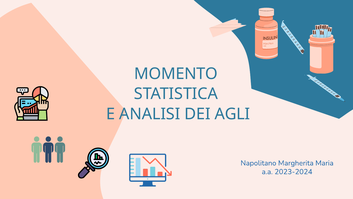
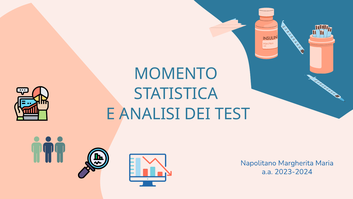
AGLI: AGLI -> TEST
